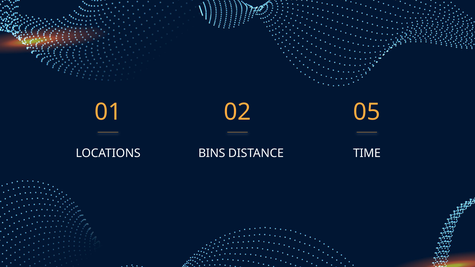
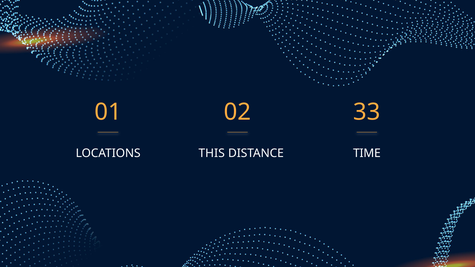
05: 05 -> 33
BINS: BINS -> THIS
